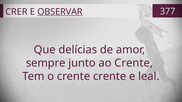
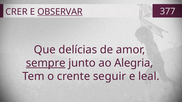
sempre underline: none -> present
ao Crente: Crente -> Alegria
crente crente: crente -> seguir
